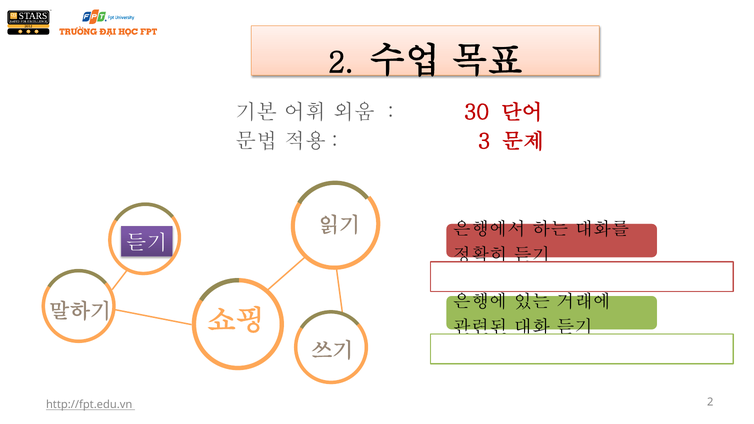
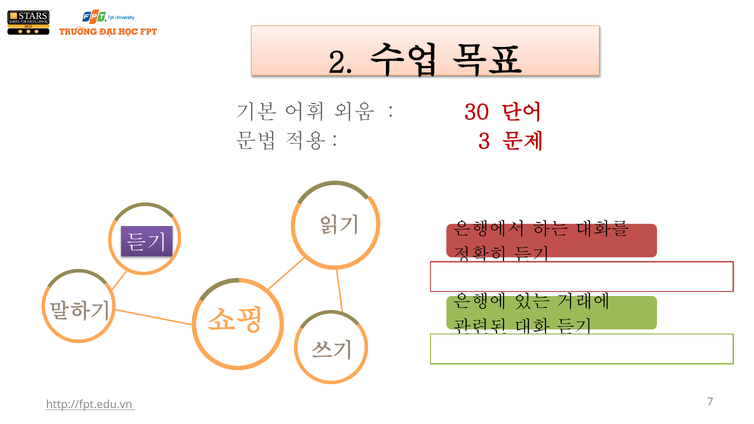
http://fpt.edu.vn 2: 2 -> 7
